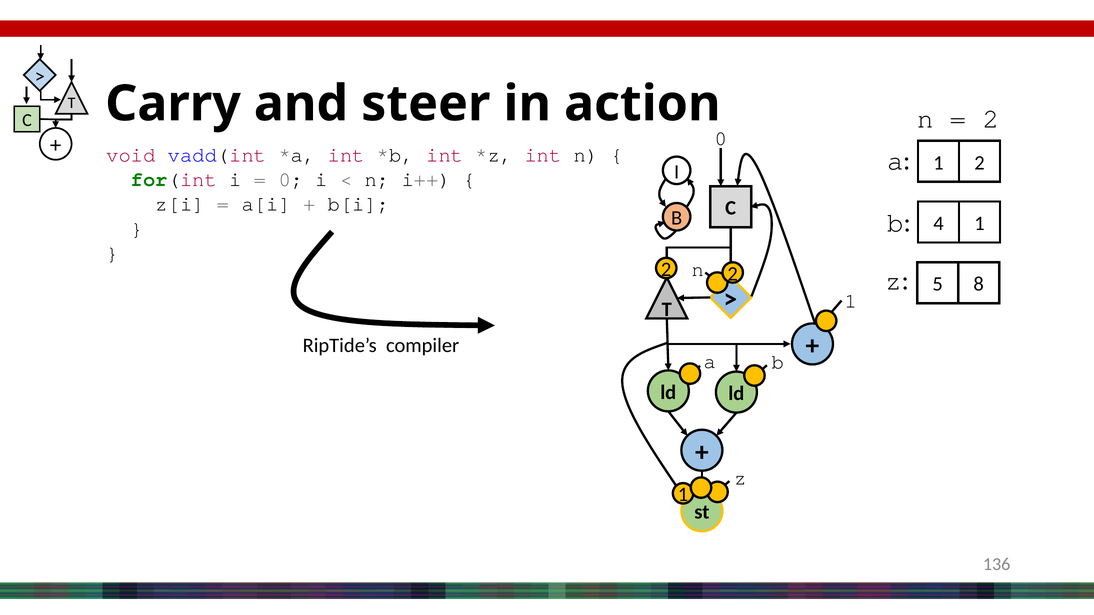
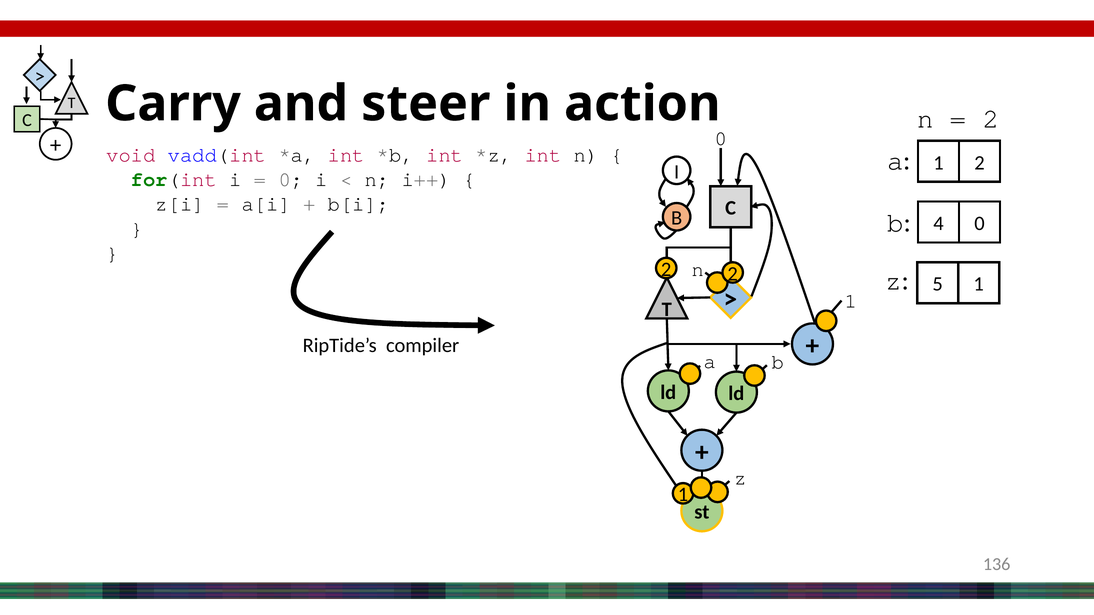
4 1: 1 -> 0
5 8: 8 -> 1
